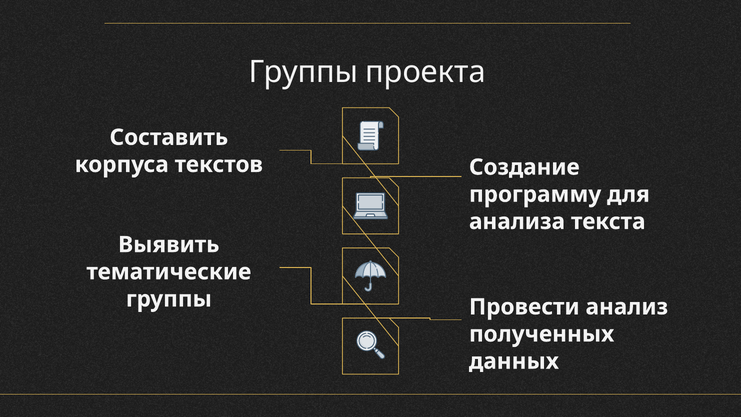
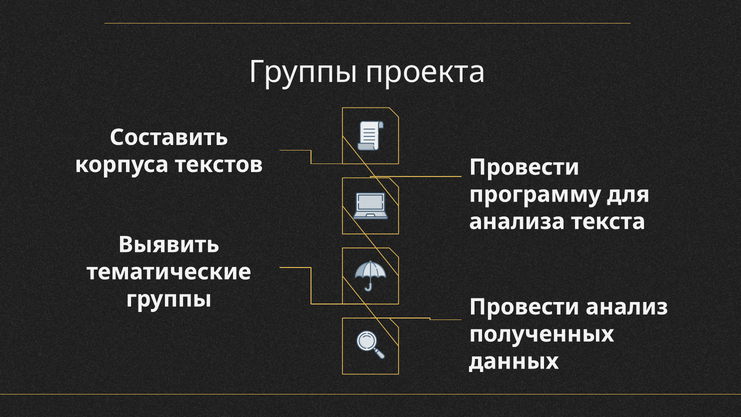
текстов Создание: Создание -> Провести
